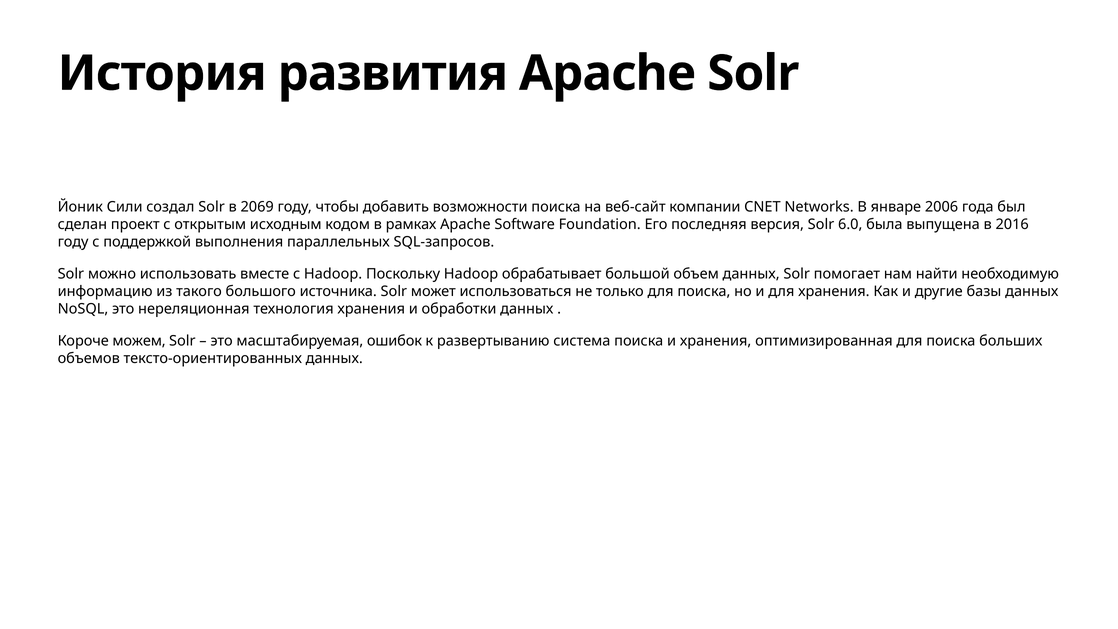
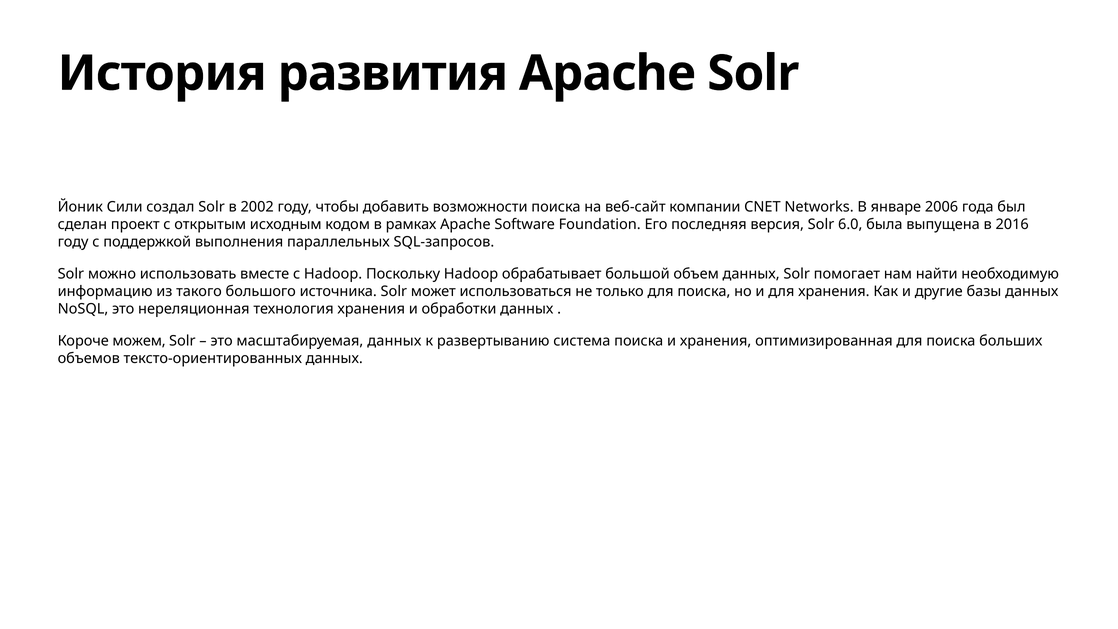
2069: 2069 -> 2002
масштабируемая ошибок: ошибок -> данных
